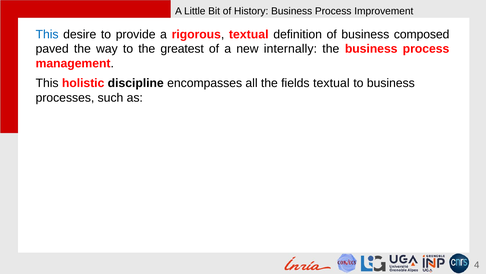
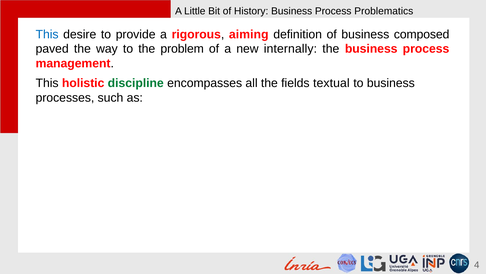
Improvement: Improvement -> Problematics
rigorous textual: textual -> aiming
greatest: greatest -> problem
discipline colour: black -> green
